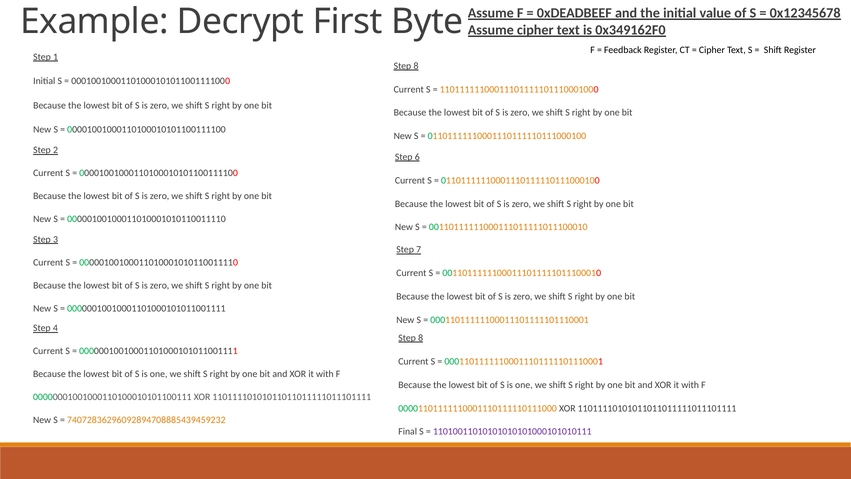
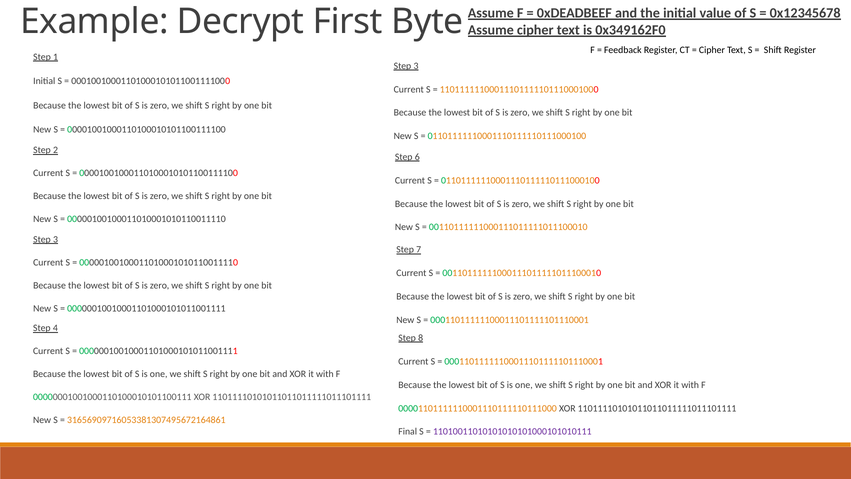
8 at (416, 66): 8 -> 3
74072836296092894708885439459232: 74072836296092894708885439459232 -> 31656909716053381307495672164861
